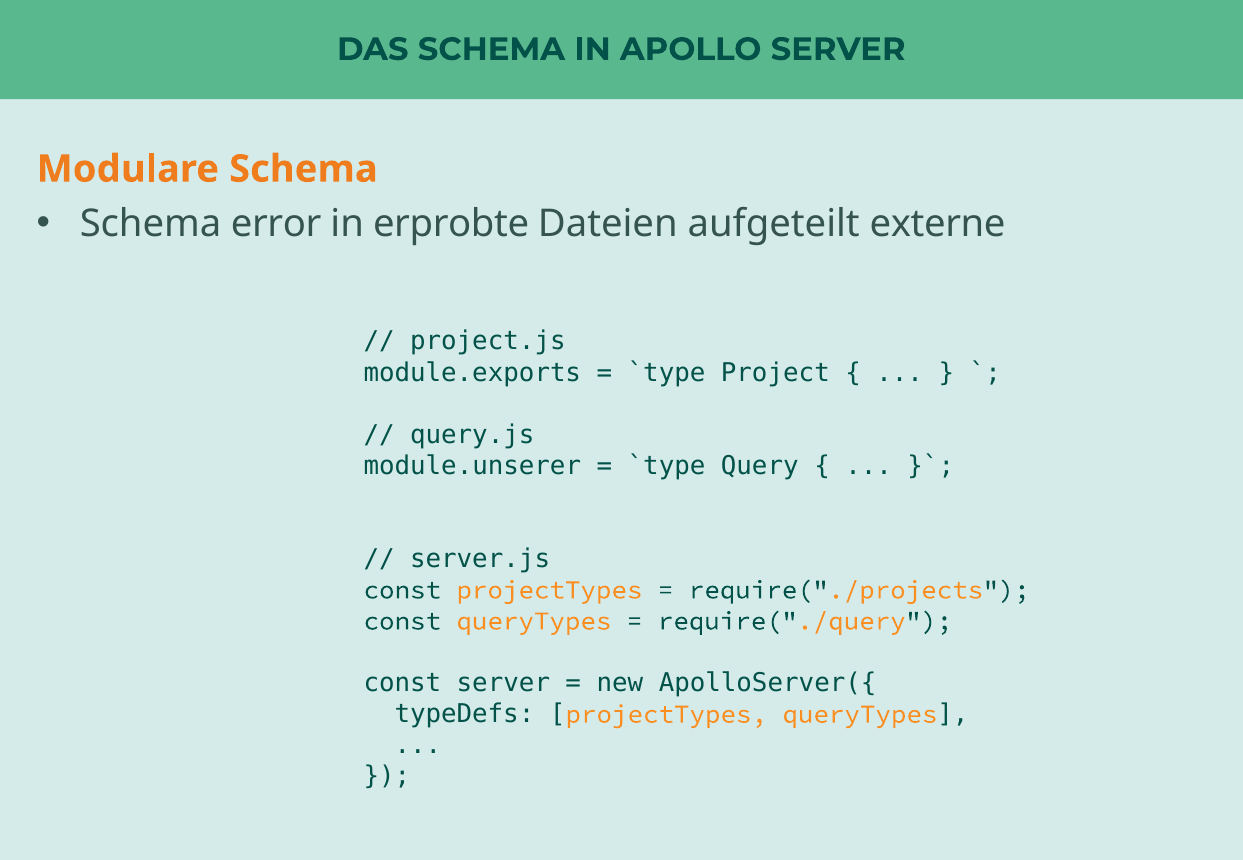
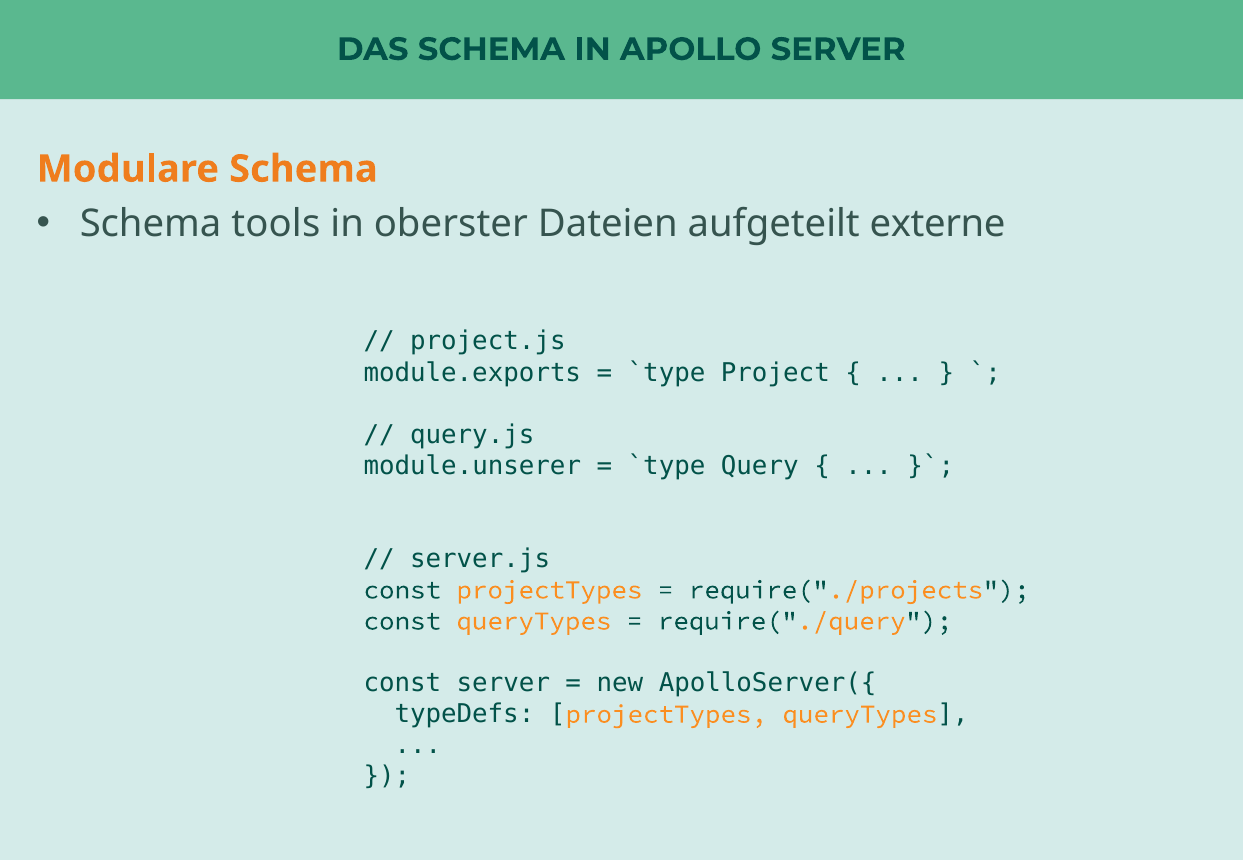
error: error -> tools
erprobte: erprobte -> oberster
